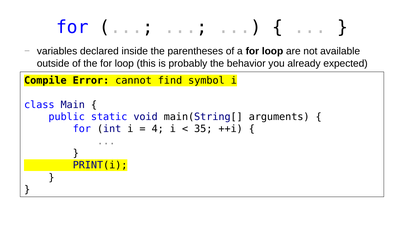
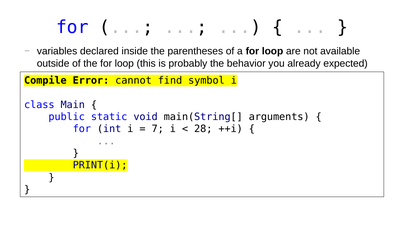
4: 4 -> 7
35: 35 -> 28
